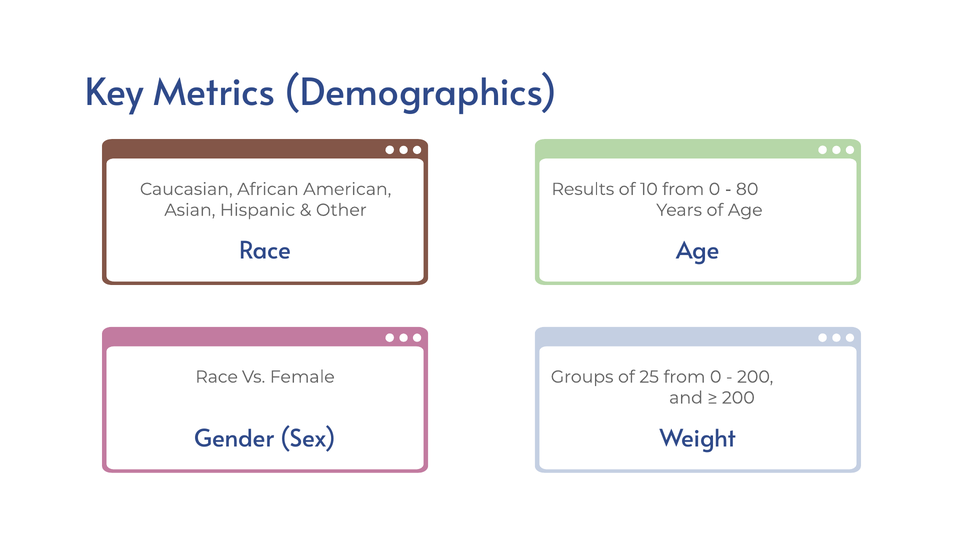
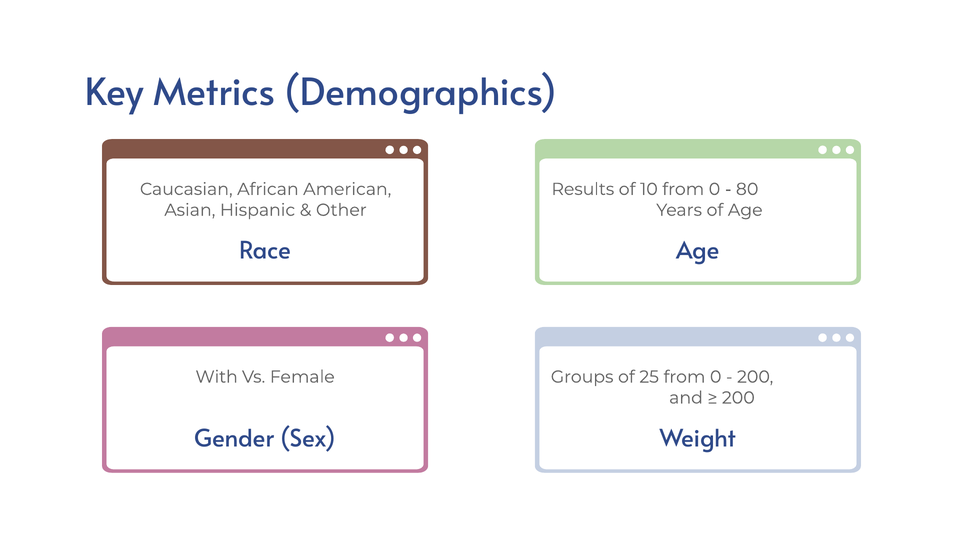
Race at (217, 377): Race -> With
